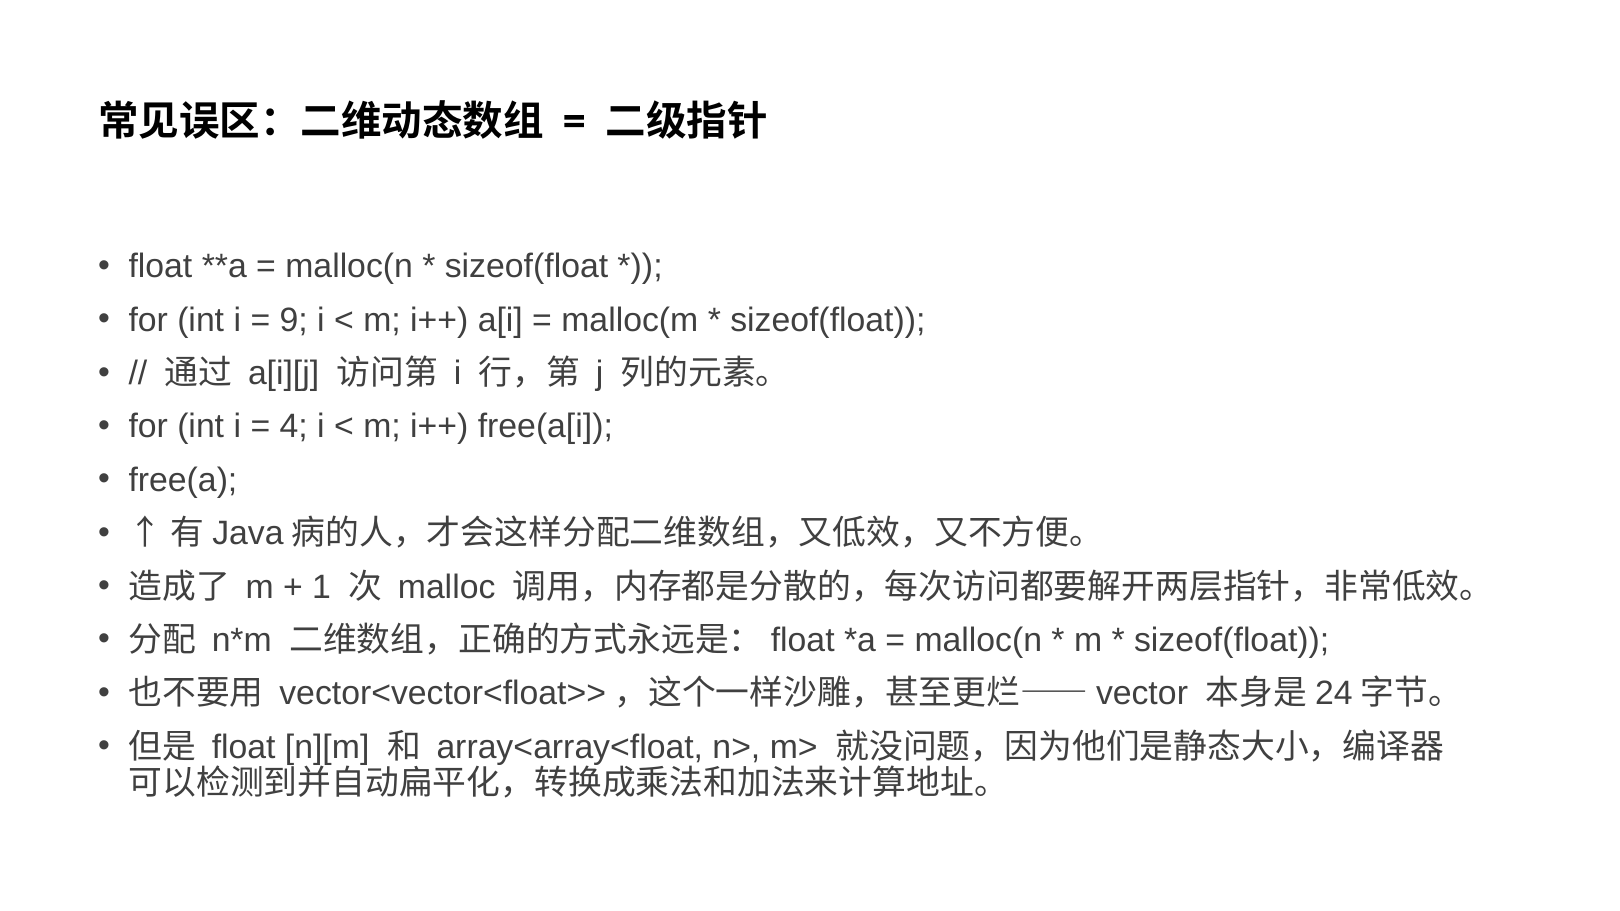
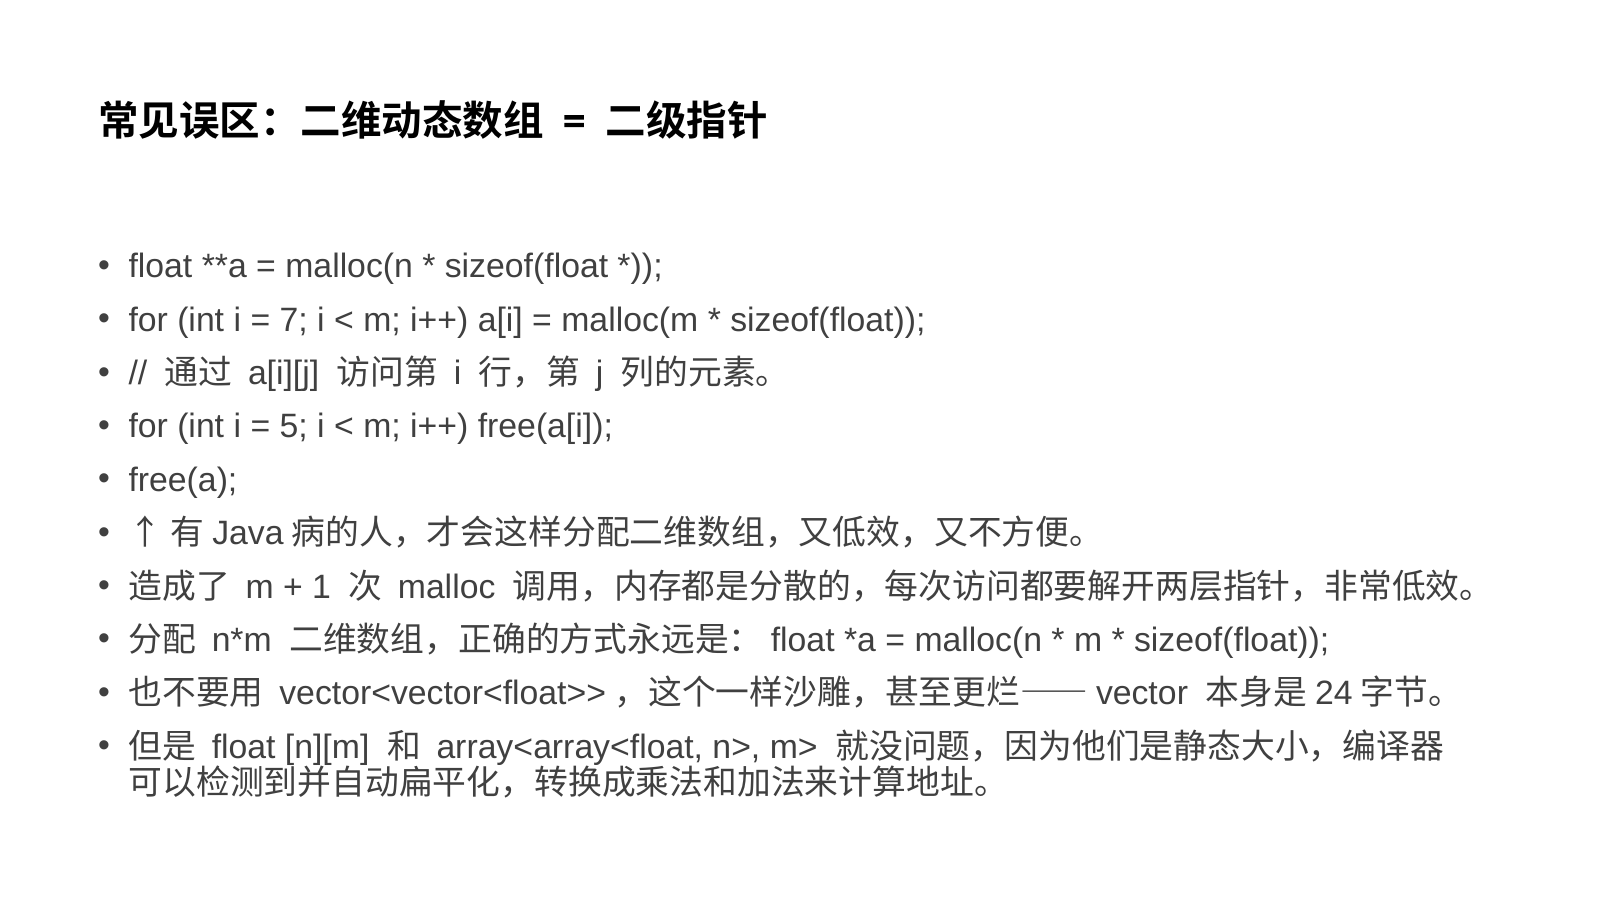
9: 9 -> 7
4: 4 -> 5
